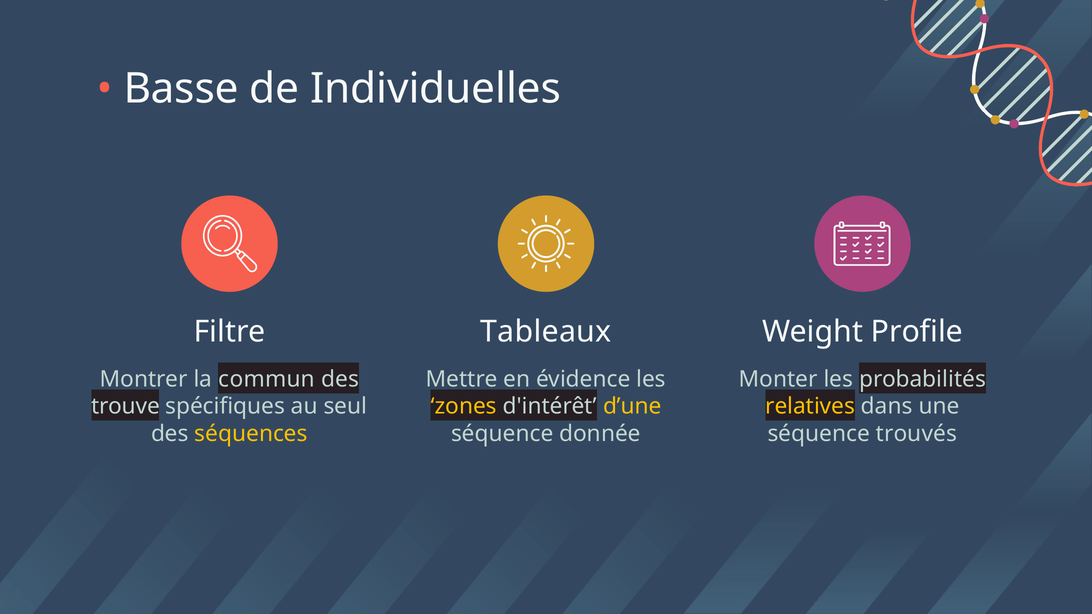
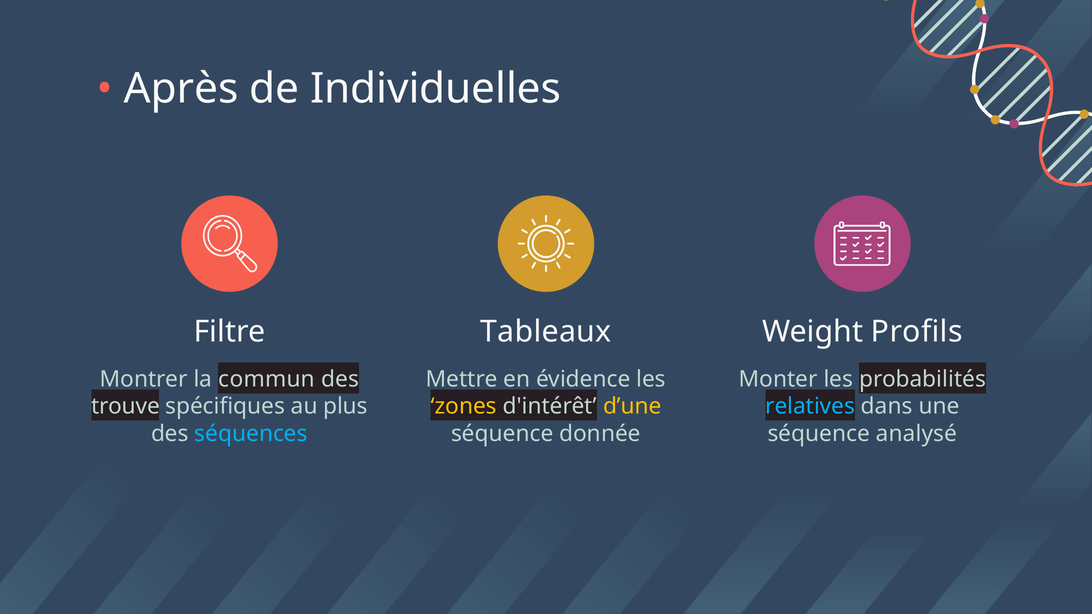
Basse: Basse -> Après
Profile: Profile -> Profils
seul: seul -> plus
relatives colour: yellow -> light blue
séquences colour: yellow -> light blue
trouvés: trouvés -> analysé
